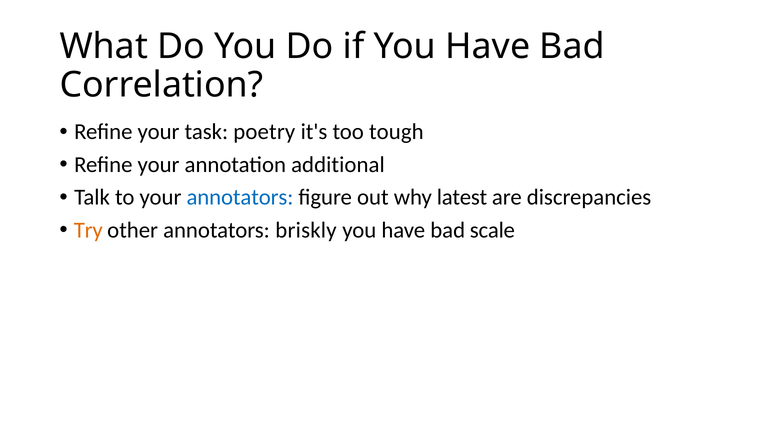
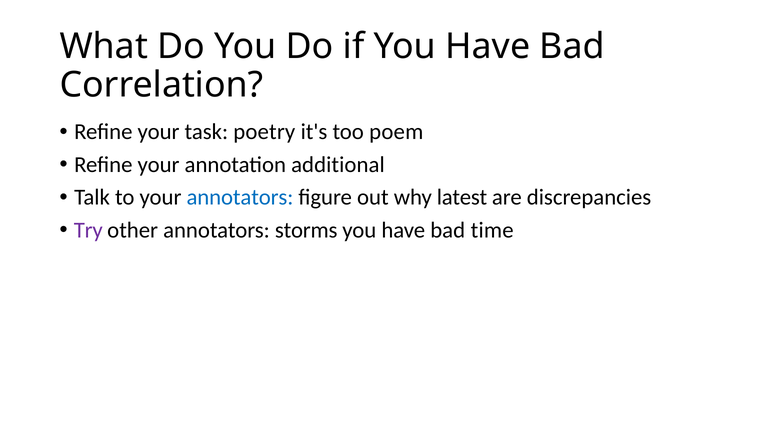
tough: tough -> poem
Try colour: orange -> purple
briskly: briskly -> storms
scale: scale -> time
